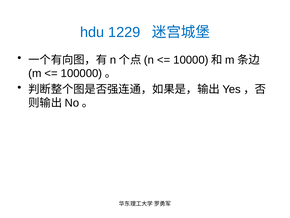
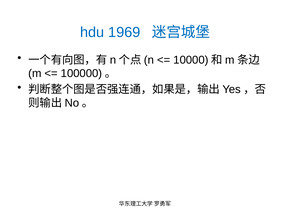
1229: 1229 -> 1969
